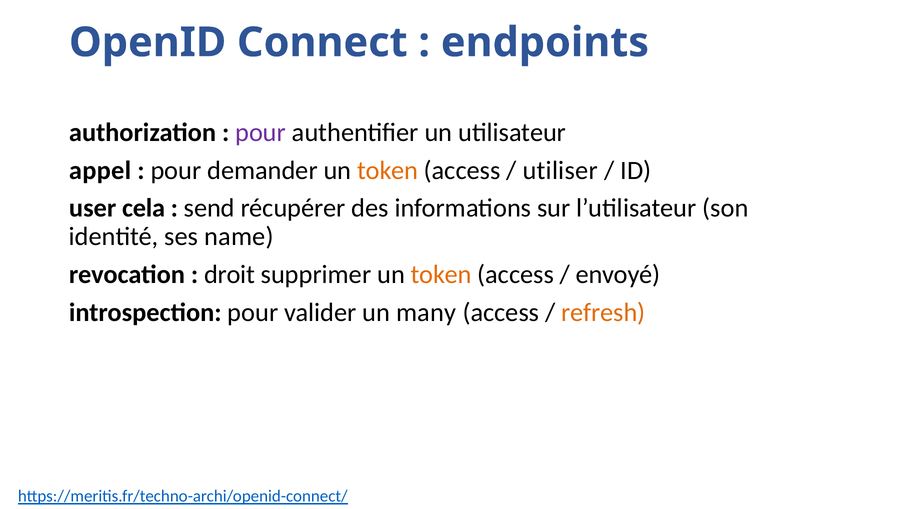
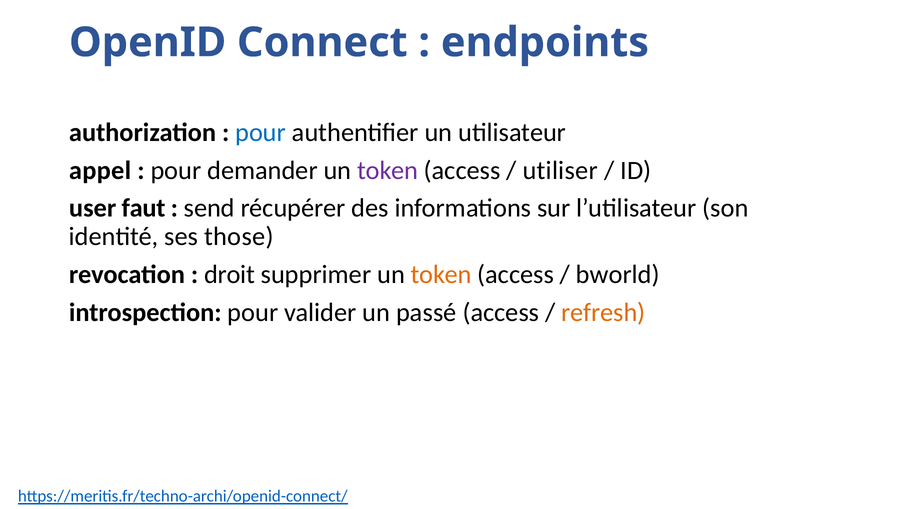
pour at (261, 132) colour: purple -> blue
token at (388, 170) colour: orange -> purple
cela: cela -> faut
name: name -> those
envoyé: envoyé -> bworld
many: many -> passé
